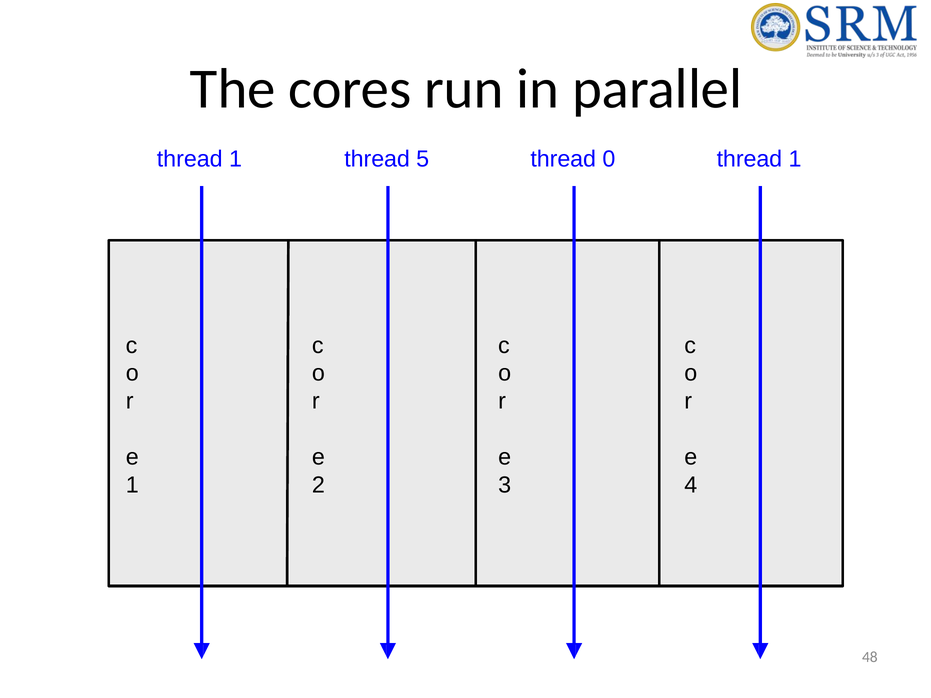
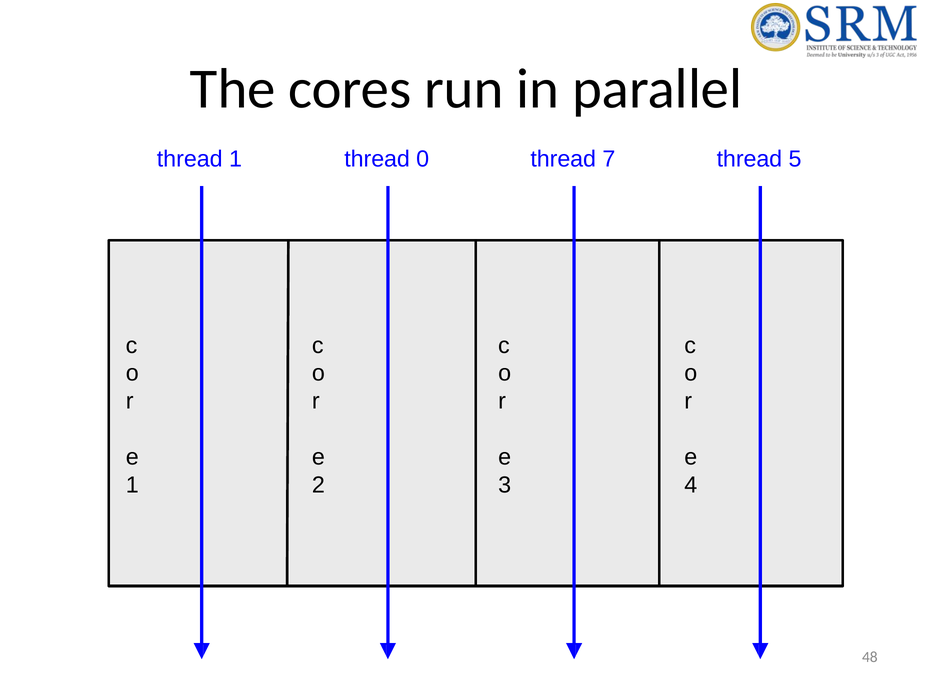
5: 5 -> 0
0: 0 -> 7
1 at (795, 159): 1 -> 5
